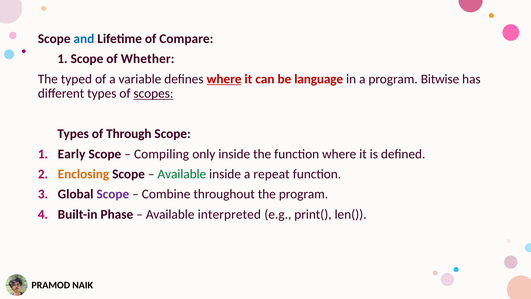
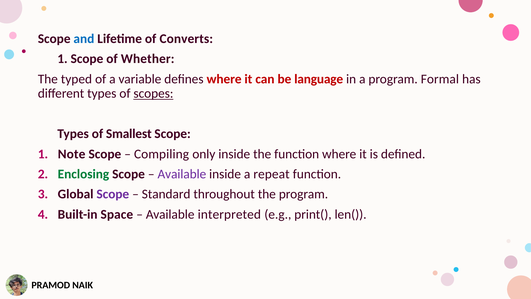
Compare: Compare -> Converts
where at (224, 79) underline: present -> none
Bitwise: Bitwise -> Formal
Through: Through -> Smallest
Early: Early -> Note
Enclosing colour: orange -> green
Available at (182, 174) colour: green -> purple
Combine: Combine -> Standard
Phase: Phase -> Space
